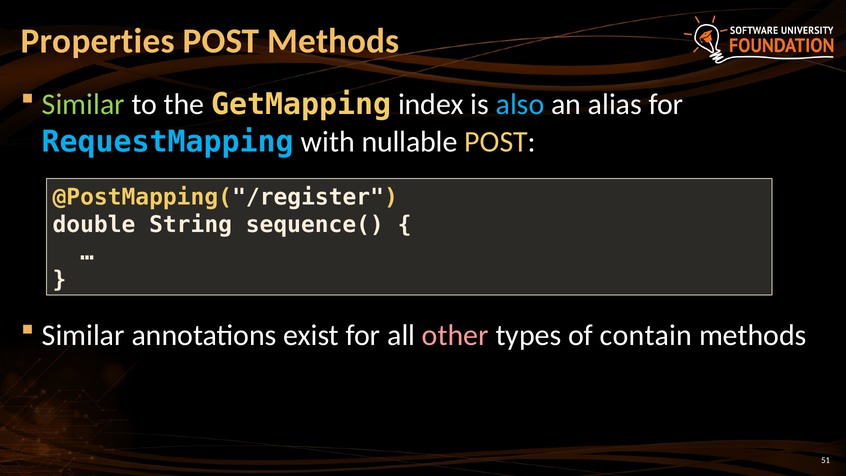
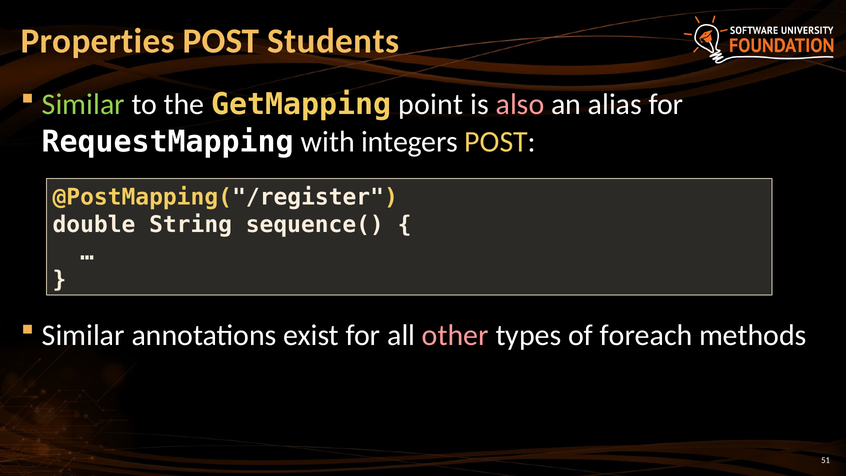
POST Methods: Methods -> Students
index: index -> point
also colour: light blue -> pink
RequestMapping colour: light blue -> white
nullable: nullable -> integers
contain: contain -> foreach
